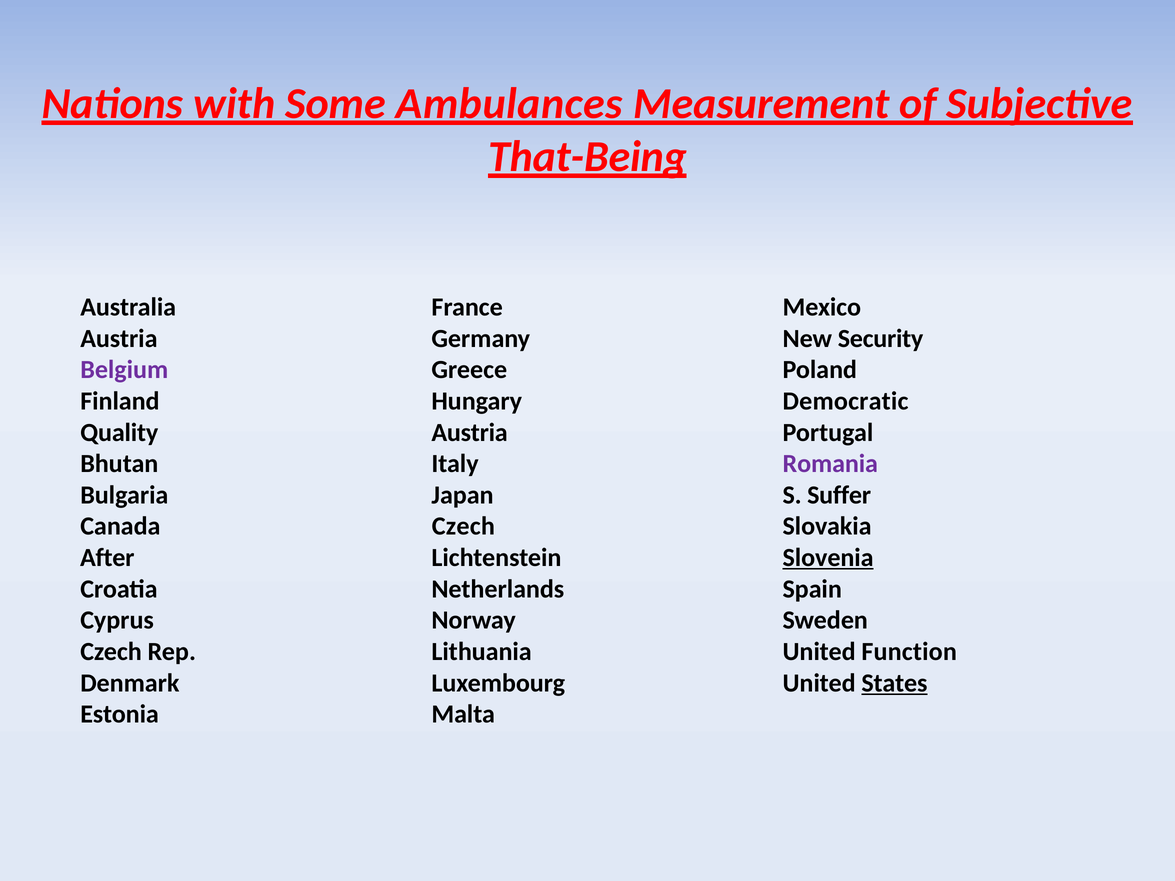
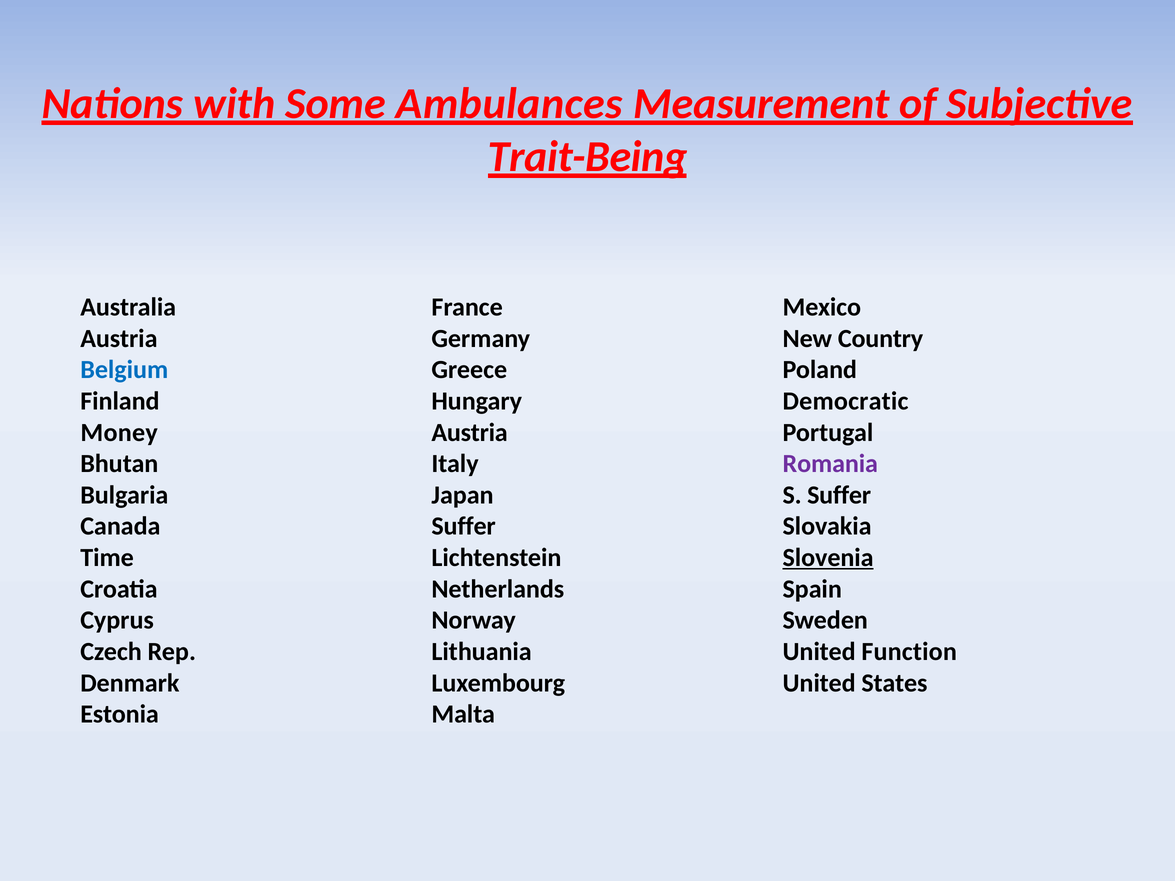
That-Being: That-Being -> Trait-Being
Security: Security -> Country
Belgium colour: purple -> blue
Quality: Quality -> Money
Czech at (463, 527): Czech -> Suffer
After: After -> Time
States underline: present -> none
